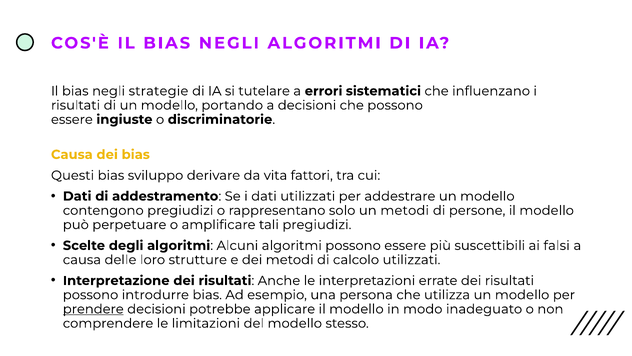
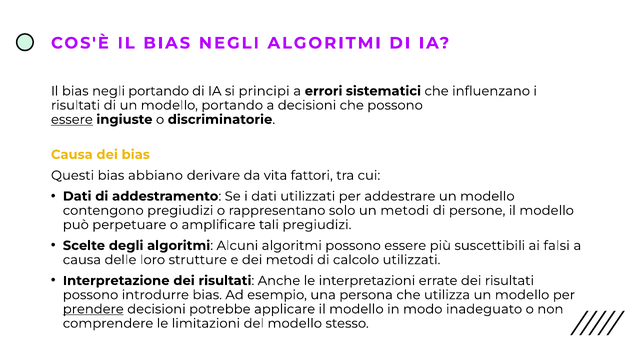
negli strategie: strategie -> portando
tutelare: tutelare -> principi
essere at (72, 119) underline: none -> present
sviluppo: sviluppo -> abbiano
